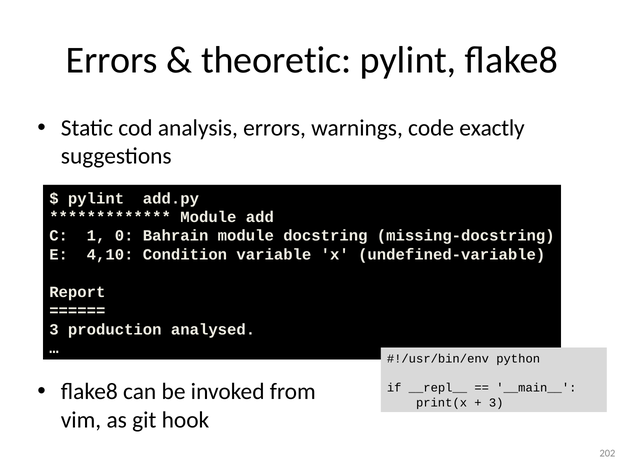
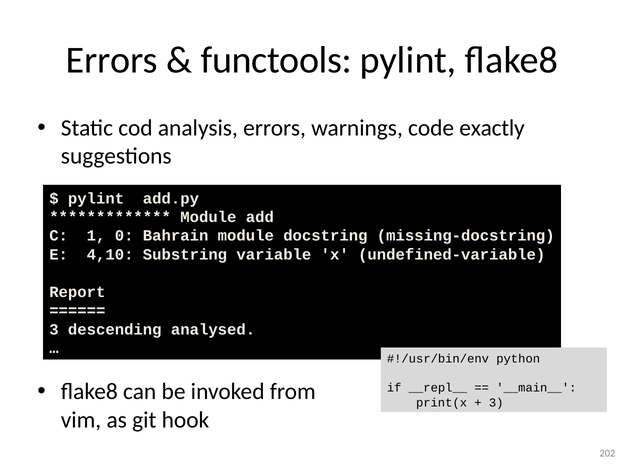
theoretic: theoretic -> functools
Condition: Condition -> Substring
production: production -> descending
